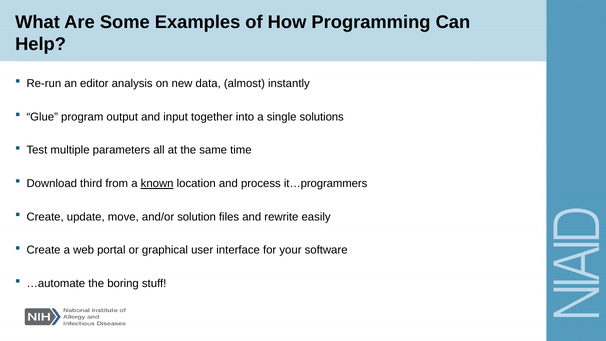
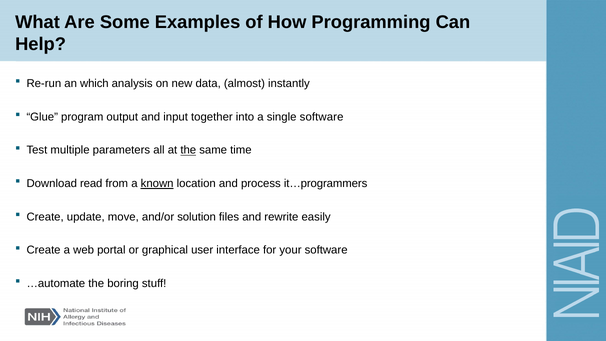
editor: editor -> which
single solutions: solutions -> software
the at (188, 150) underline: none -> present
third: third -> read
